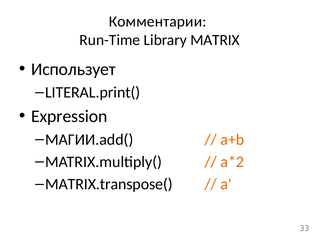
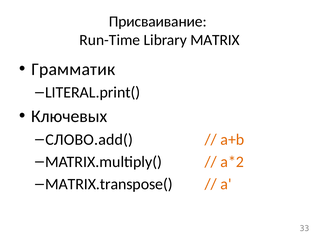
Комментарии: Комментарии -> Присваивание
Использует: Использует -> Грамматик
Expression: Expression -> Ключевых
МАГИИ.add(: МАГИИ.add( -> СЛОВО.add(
